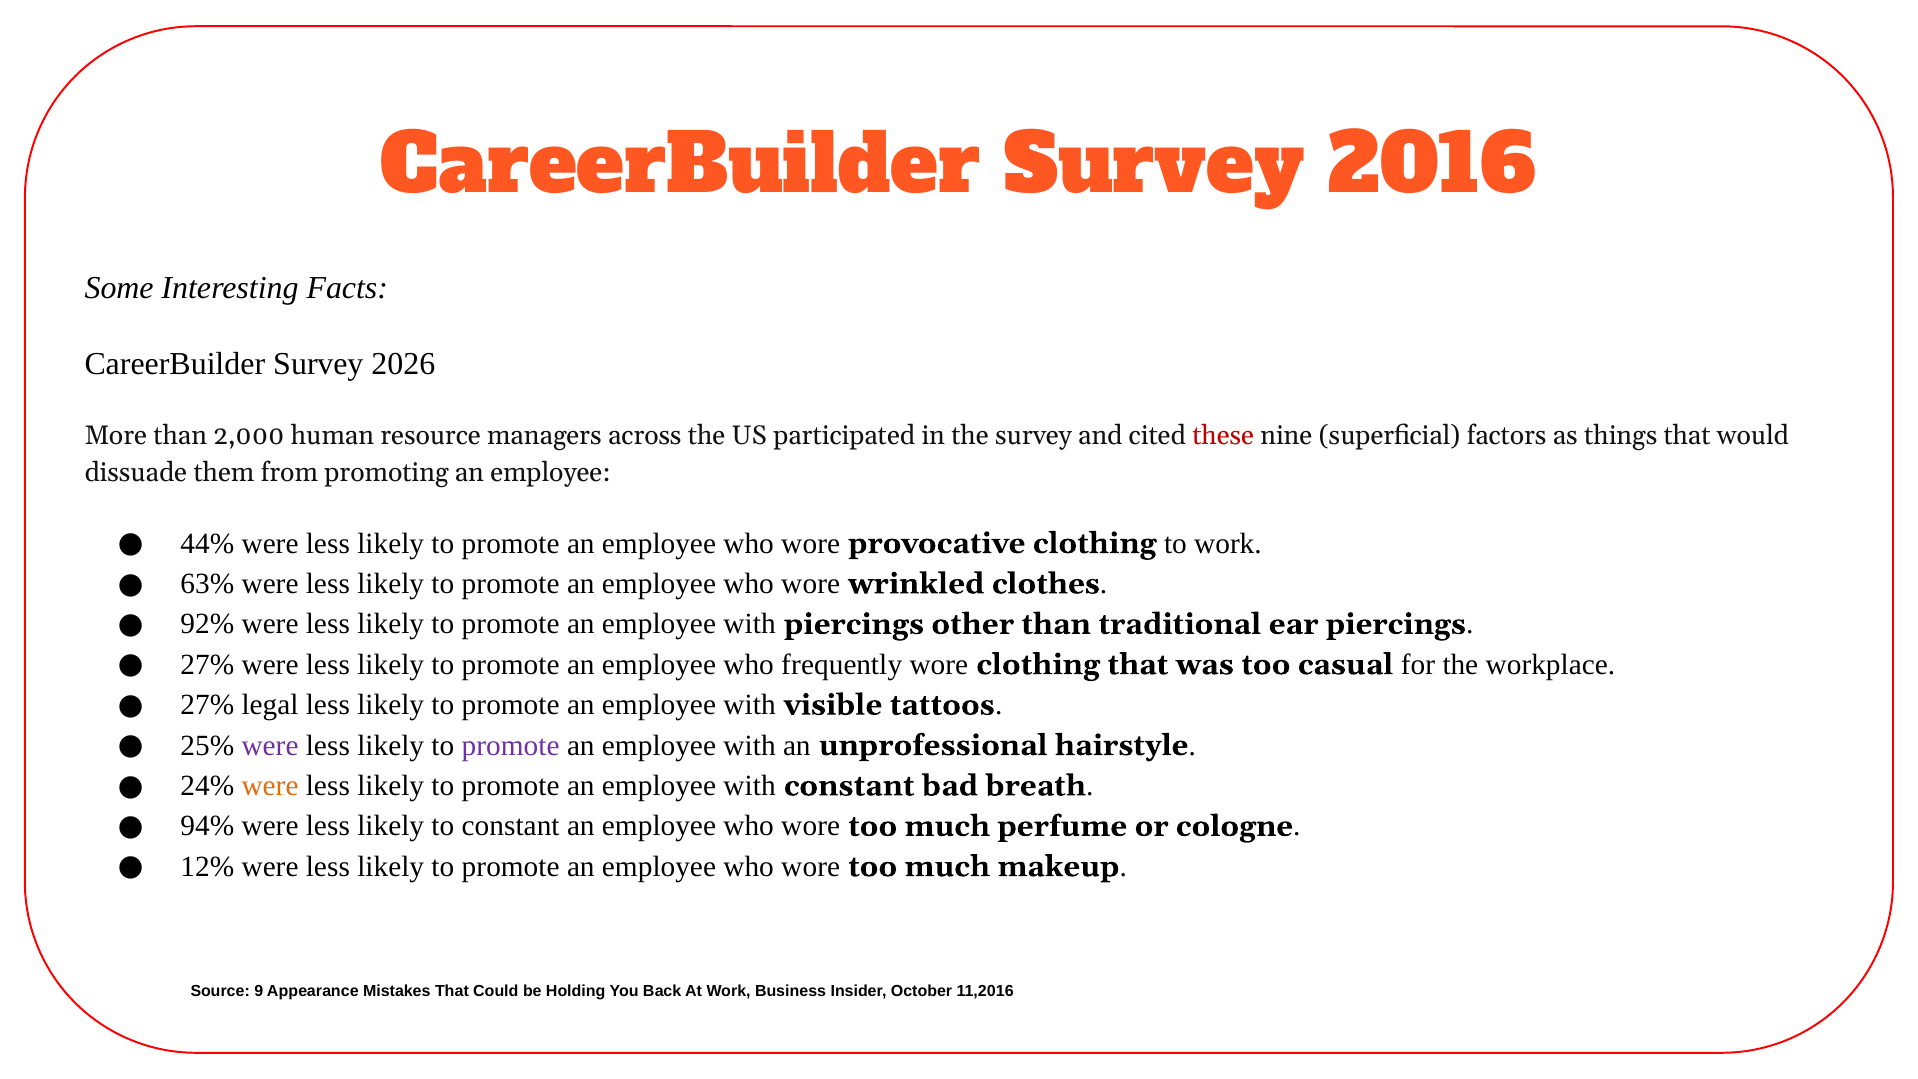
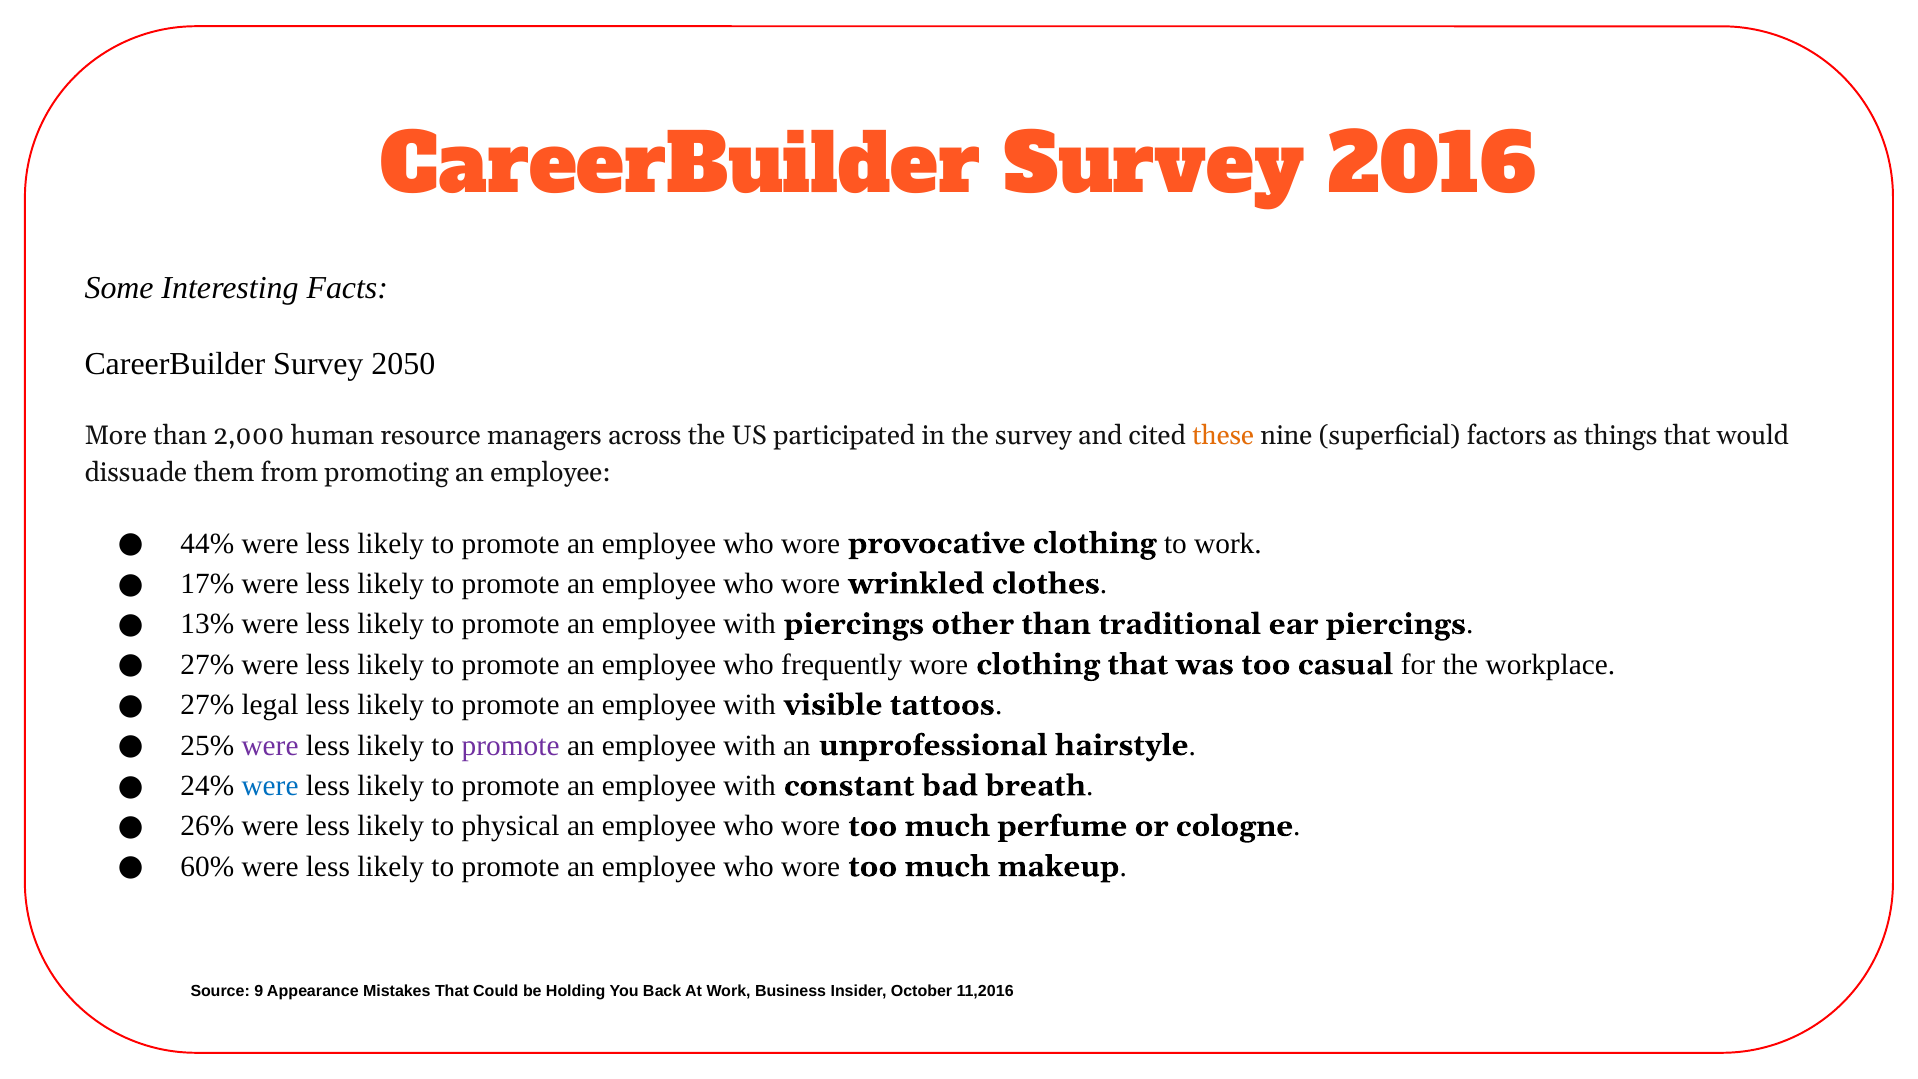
2026: 2026 -> 2050
these colour: red -> orange
63%: 63% -> 17%
92%: 92% -> 13%
were at (270, 786) colour: orange -> blue
94%: 94% -> 26%
to constant: constant -> physical
12%: 12% -> 60%
